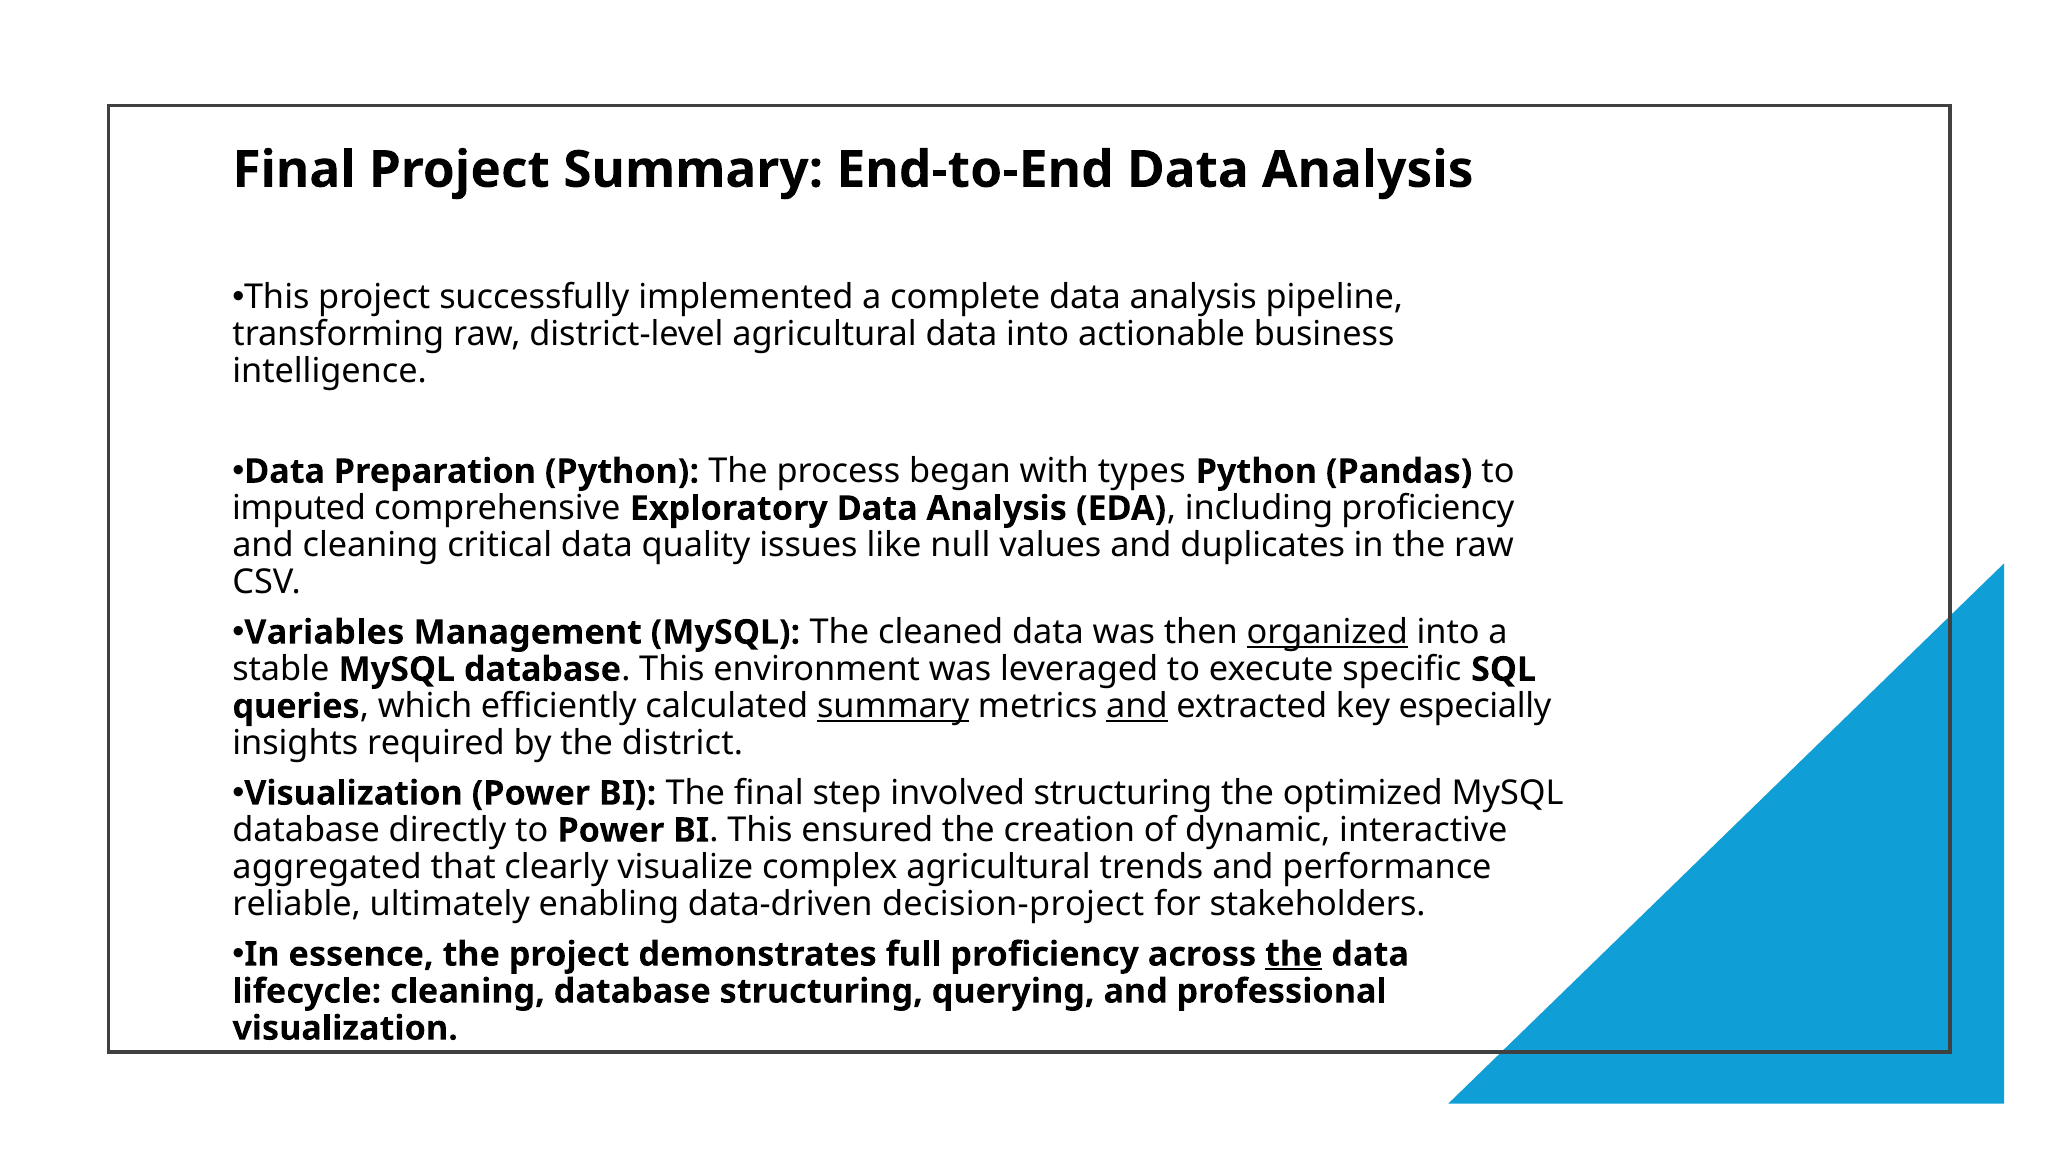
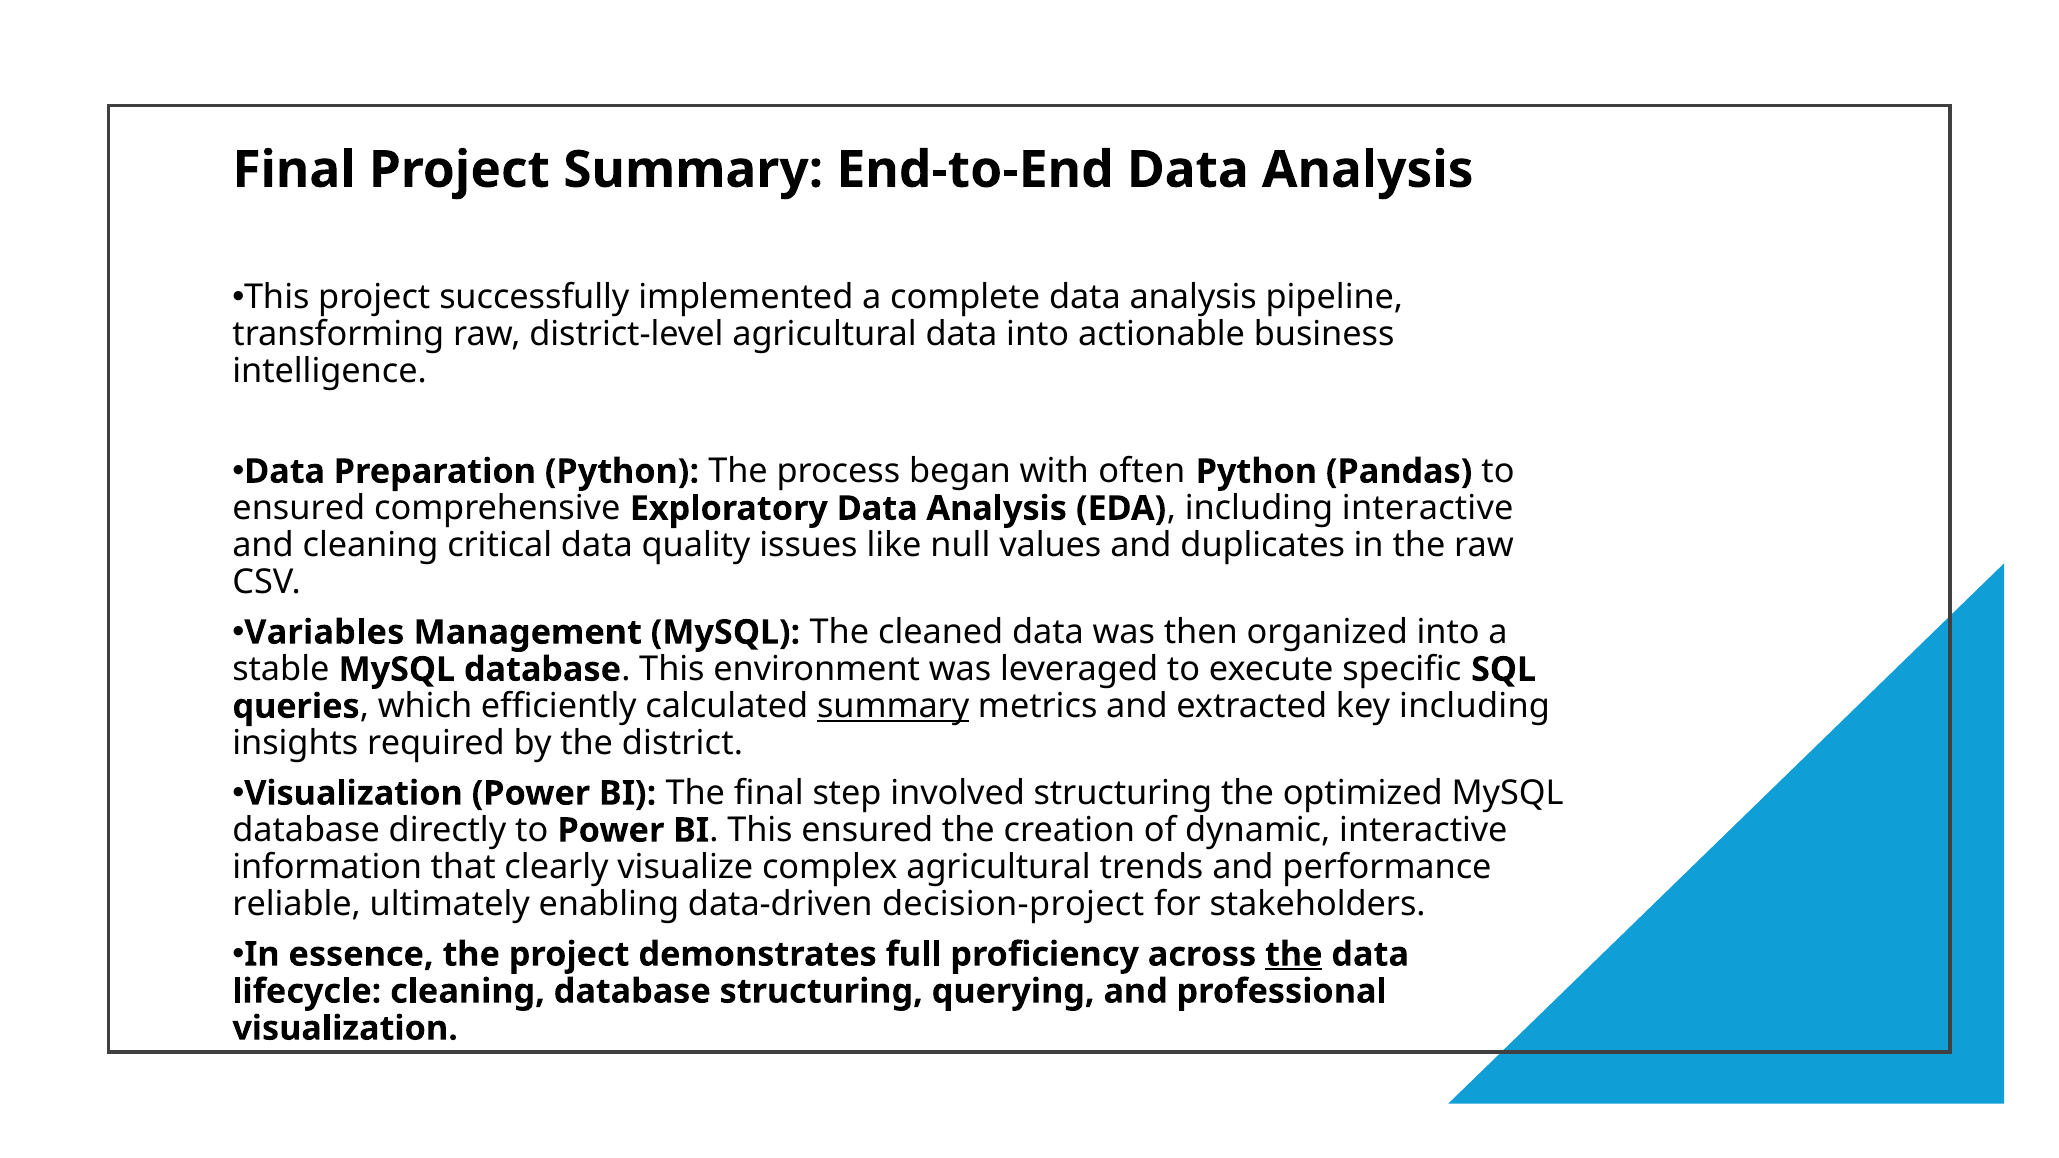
types: types -> often
imputed at (299, 509): imputed -> ensured
including proficiency: proficiency -> interactive
organized underline: present -> none
and at (1137, 707) underline: present -> none
key especially: especially -> including
aggregated: aggregated -> information
